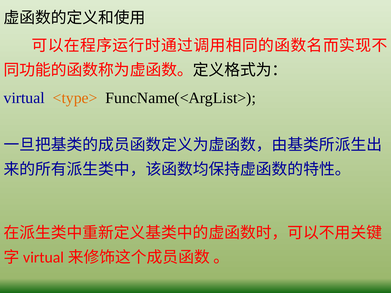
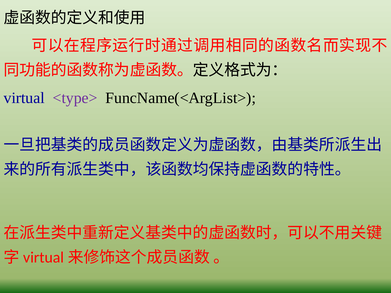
<type> colour: orange -> purple
